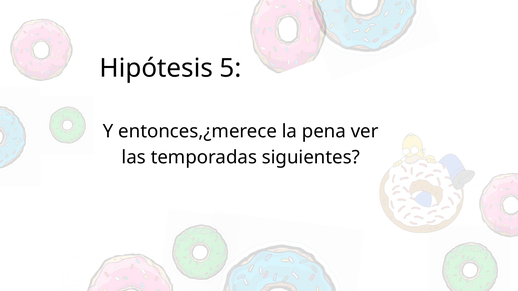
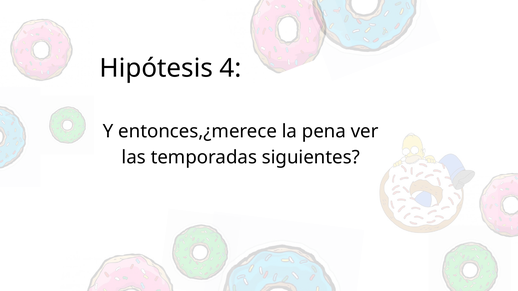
5: 5 -> 4
